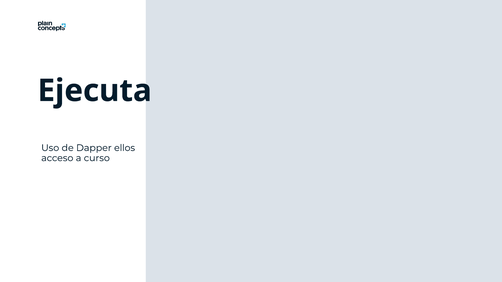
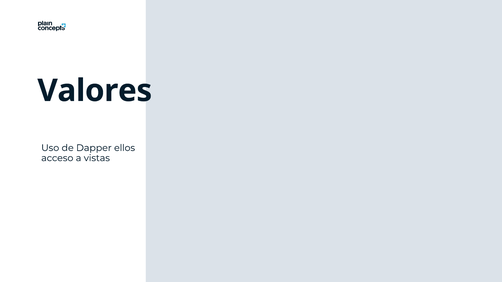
Ejecuta: Ejecuta -> Valores
curso: curso -> vistas
